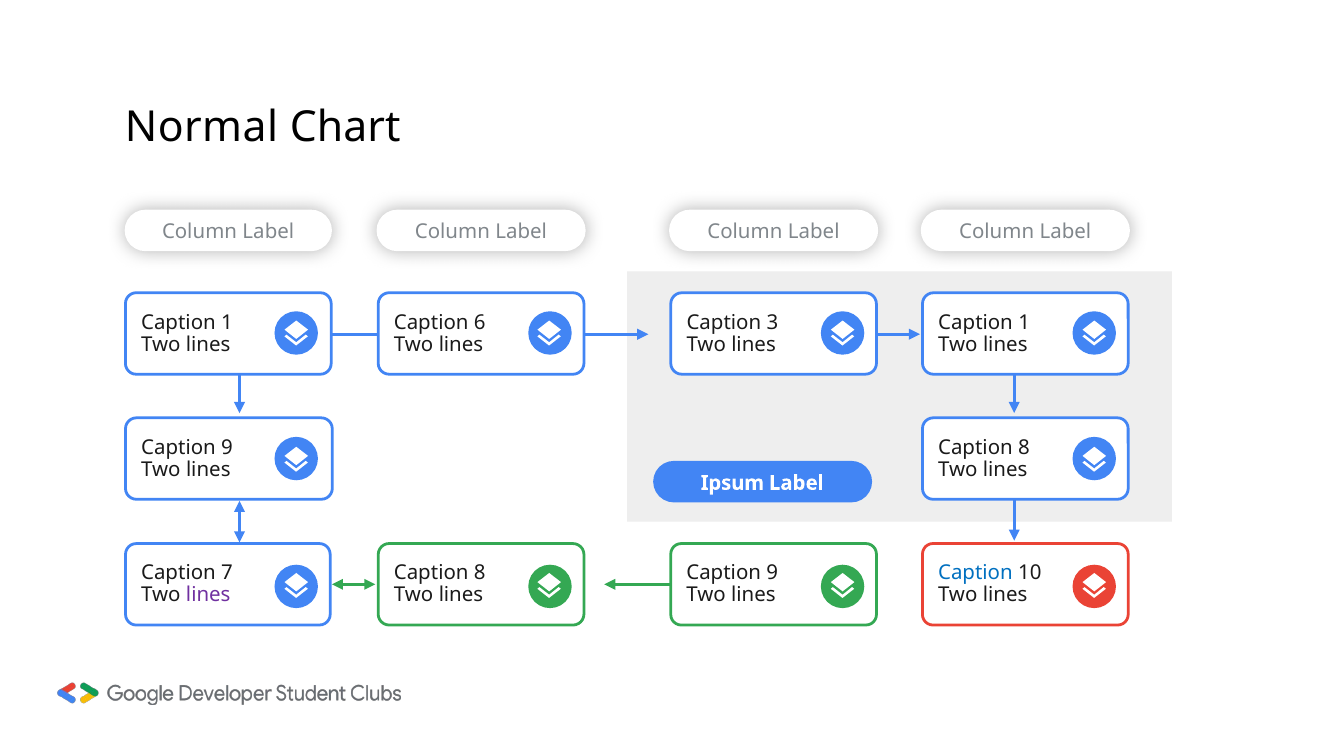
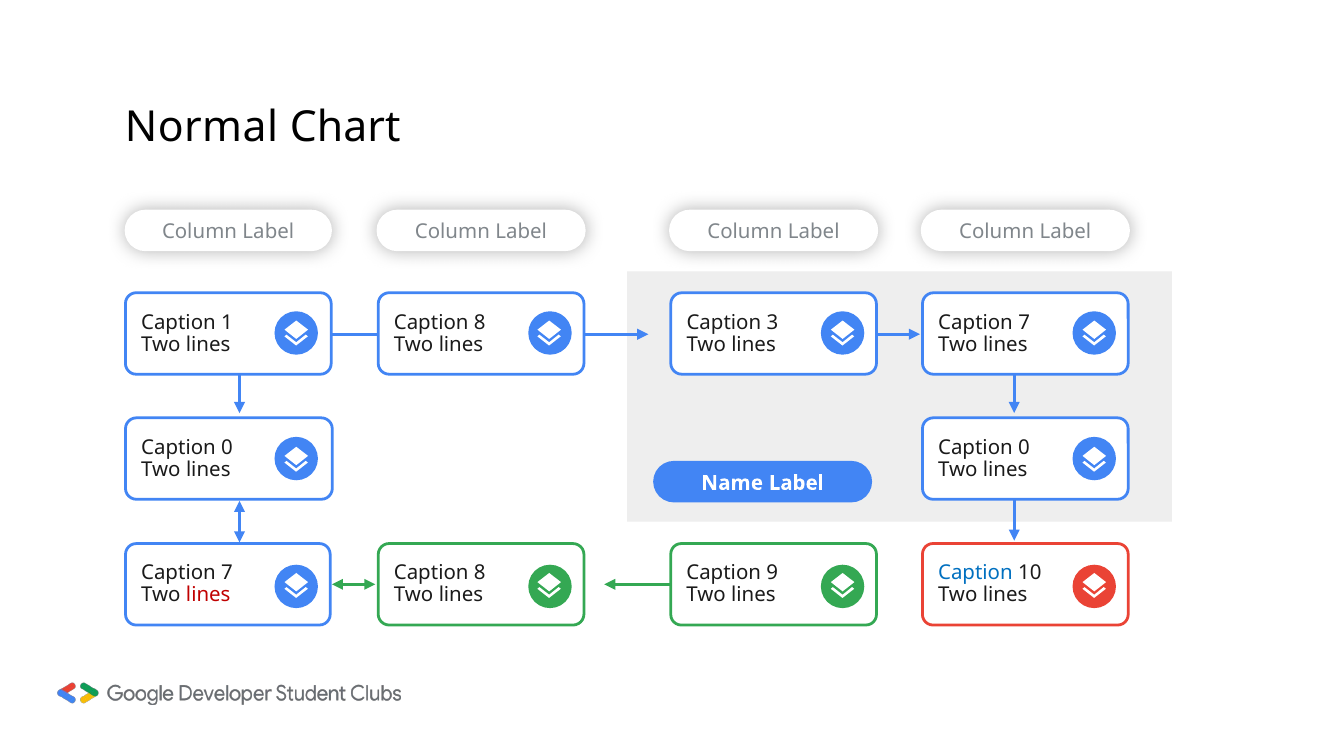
6 at (480, 322): 6 -> 8
1 at (1024, 322): 1 -> 7
9 at (227, 448): 9 -> 0
8 at (1024, 448): 8 -> 0
Ipsum: Ipsum -> Name
lines at (208, 595) colour: purple -> red
